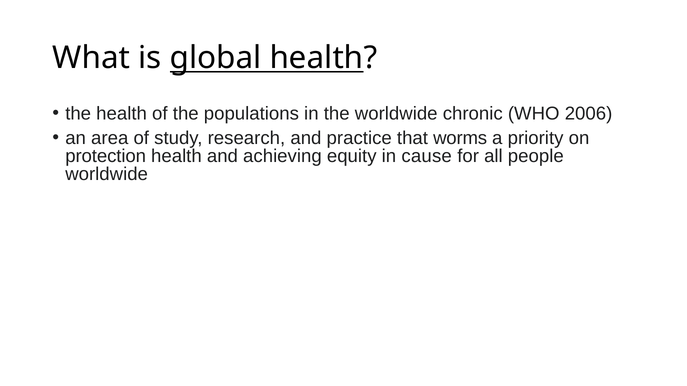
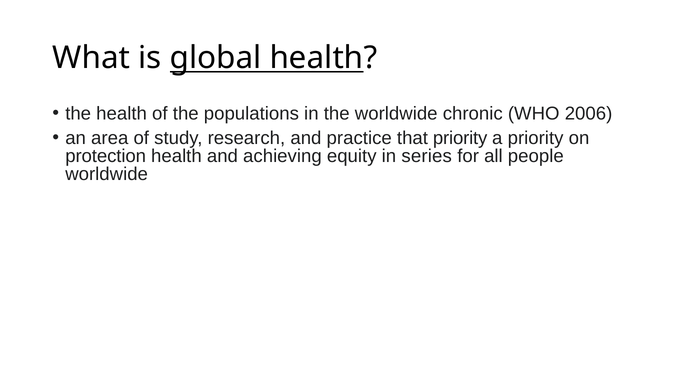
that worms: worms -> priority
cause: cause -> series
